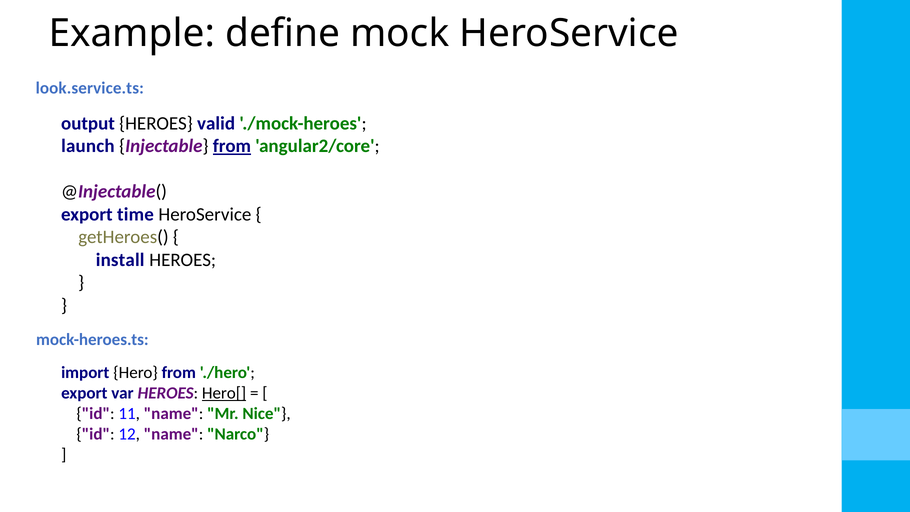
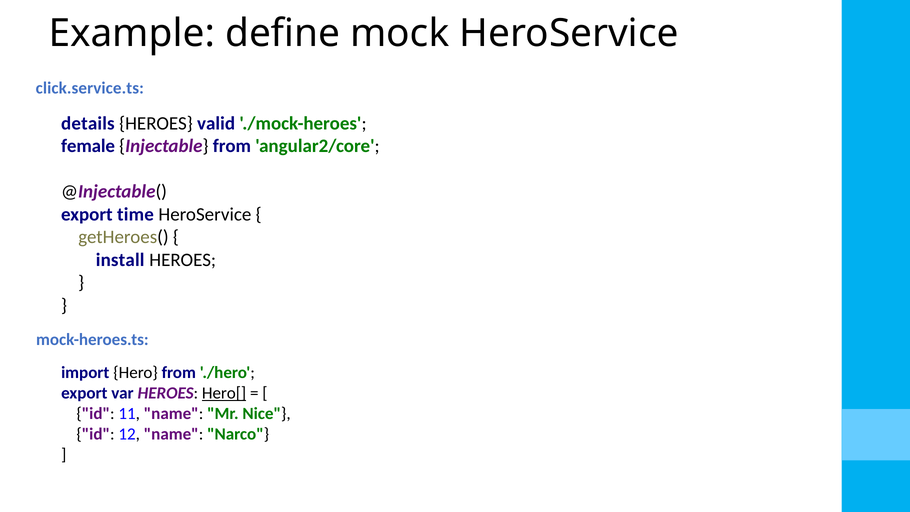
look.service.ts: look.service.ts -> click.service.ts
output: output -> details
launch: launch -> female
from at (232, 146) underline: present -> none
